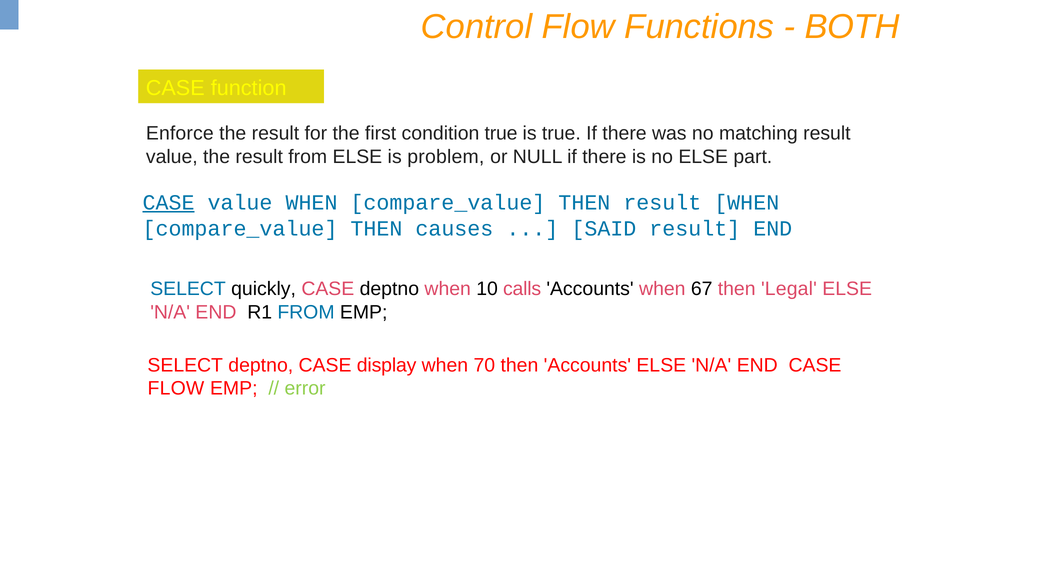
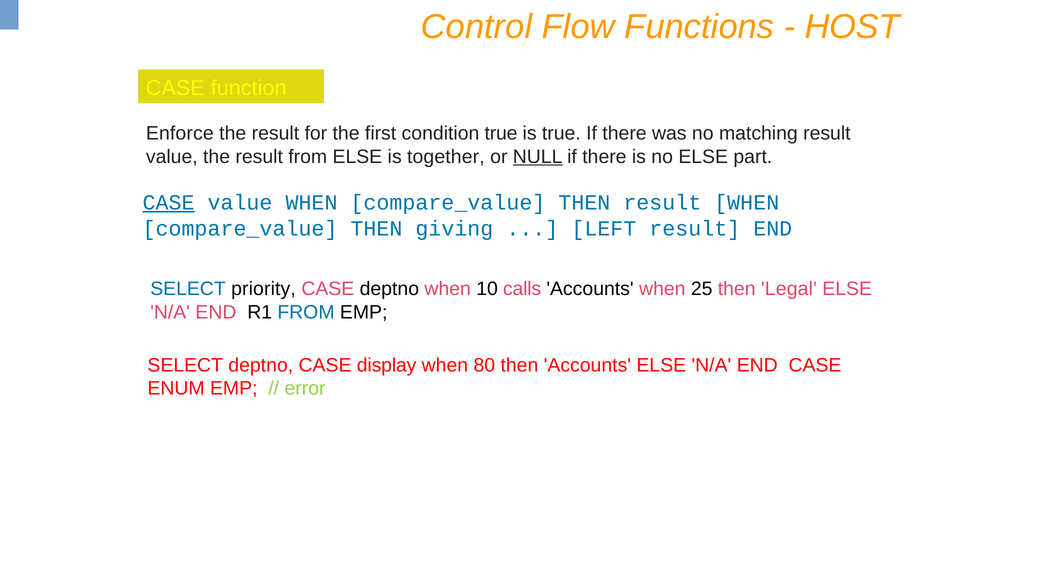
BOTH: BOTH -> HOST
problem: problem -> together
NULL underline: none -> present
causes: causes -> giving
SAID: SAID -> LEFT
quickly: quickly -> priority
67: 67 -> 25
70: 70 -> 80
FLOW at (176, 389): FLOW -> ENUM
